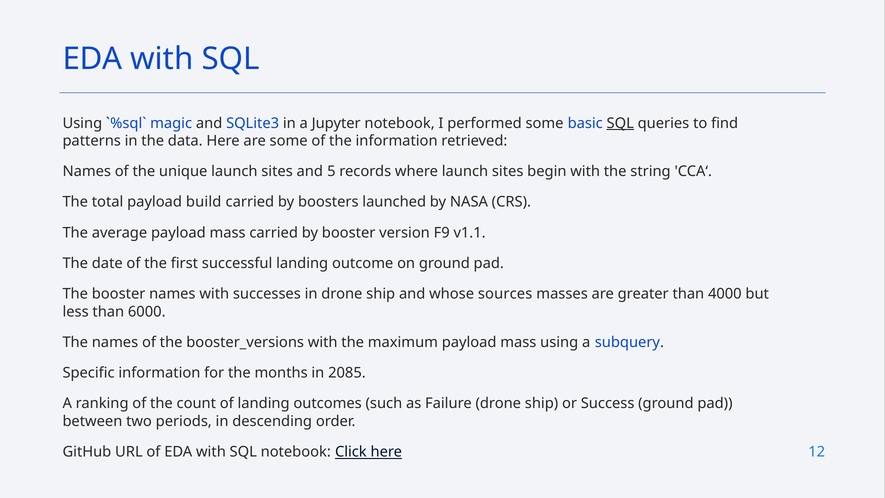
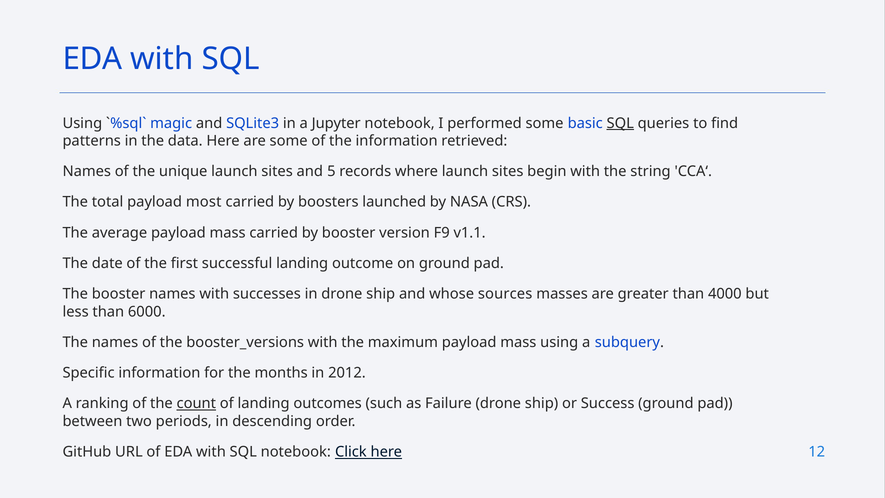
build: build -> most
2085: 2085 -> 2012
count underline: none -> present
